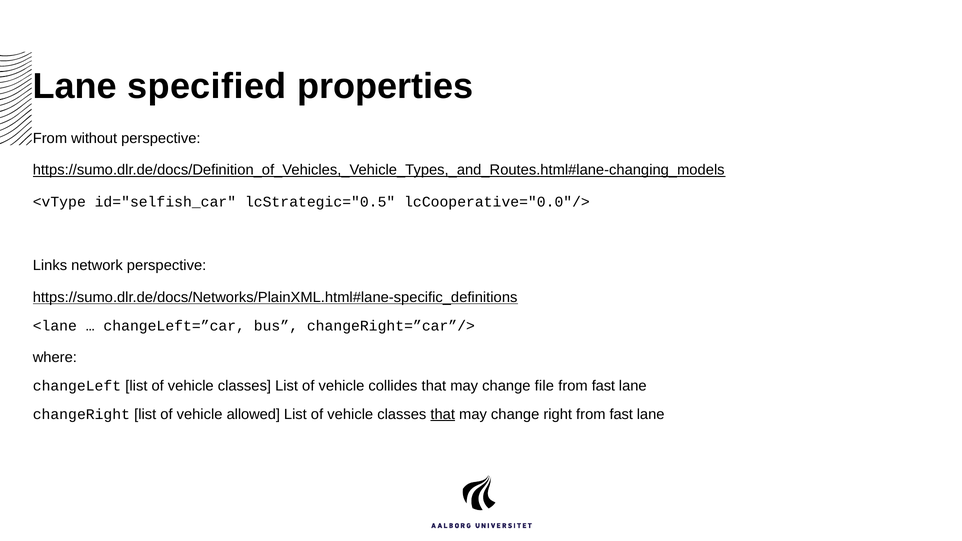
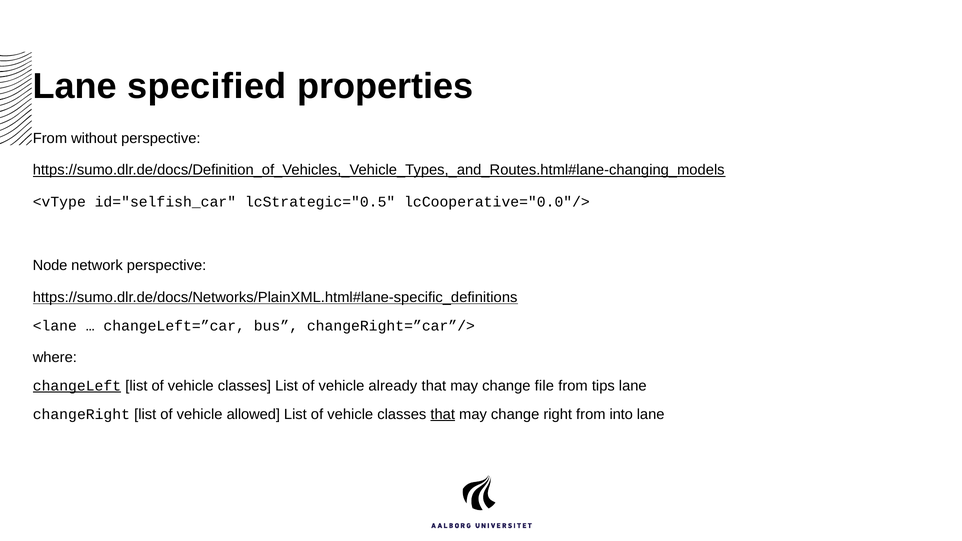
Links: Links -> Node
changeLeft underline: none -> present
collides: collides -> already
fast at (603, 386): fast -> tips
right from fast: fast -> into
